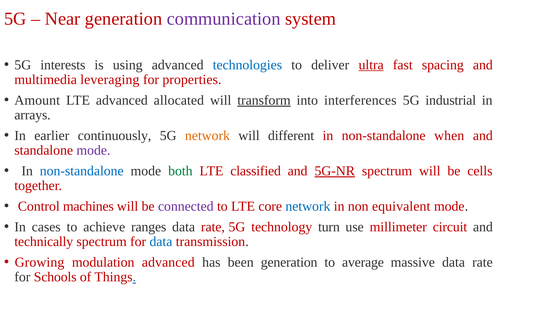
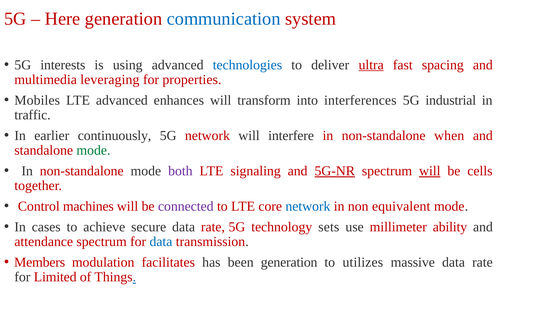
Near: Near -> Here
communication colour: purple -> blue
Amount: Amount -> Mobiles
allocated: allocated -> enhances
transform underline: present -> none
arrays: arrays -> traffic
network at (207, 136) colour: orange -> red
different: different -> interfere
mode at (93, 150) colour: purple -> green
non-standalone at (82, 171) colour: blue -> red
both colour: green -> purple
classified: classified -> signaling
will at (430, 171) underline: none -> present
ranges: ranges -> secure
turn: turn -> sets
circuit: circuit -> ability
technically: technically -> attendance
Growing: Growing -> Members
modulation advanced: advanced -> facilitates
average: average -> utilizes
Schools: Schools -> Limited
